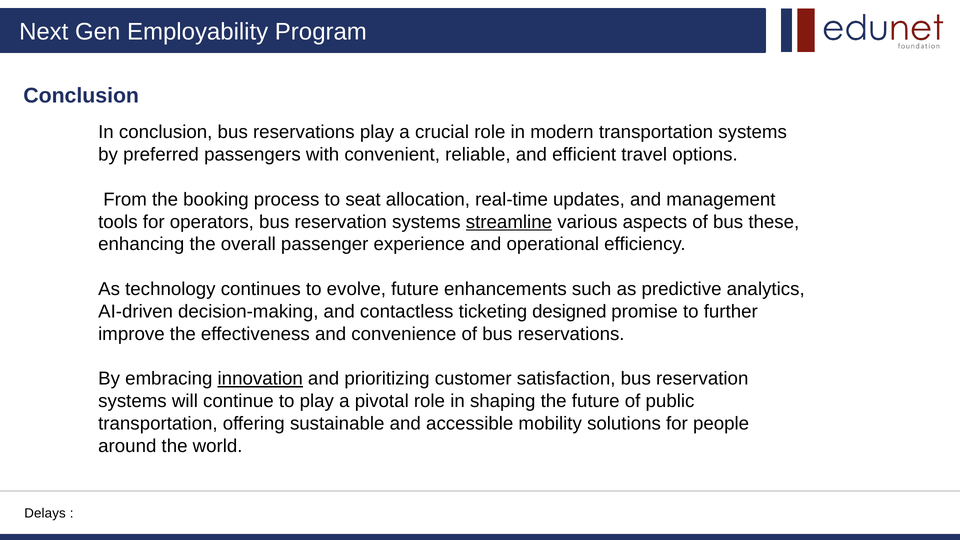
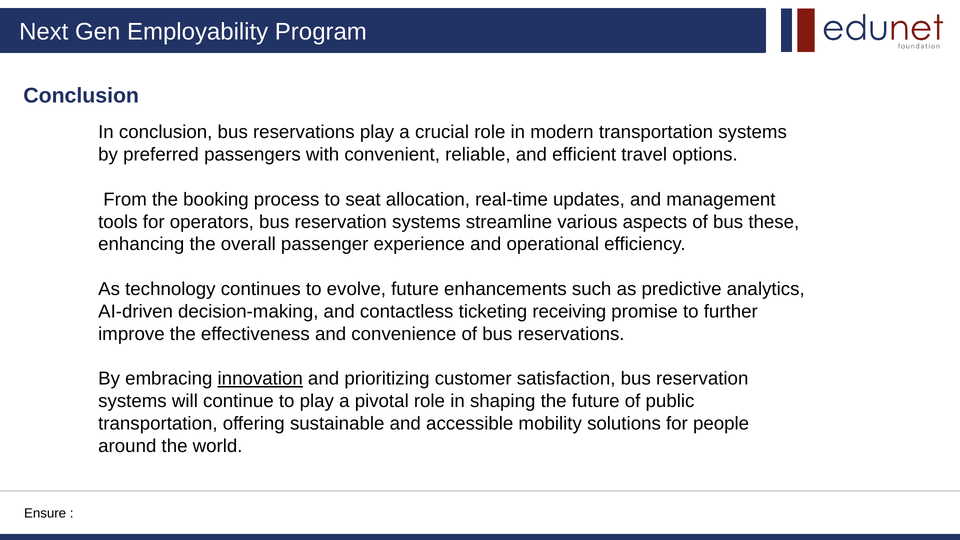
streamline underline: present -> none
designed: designed -> receiving
Delays: Delays -> Ensure
